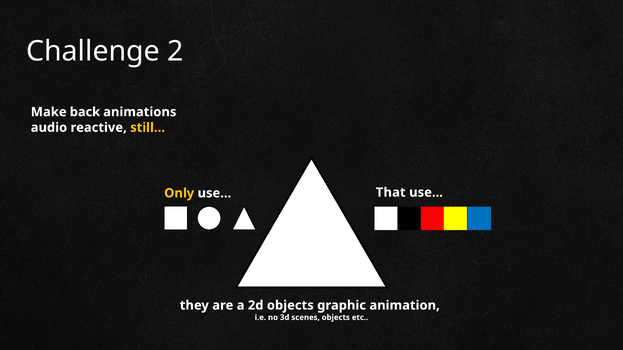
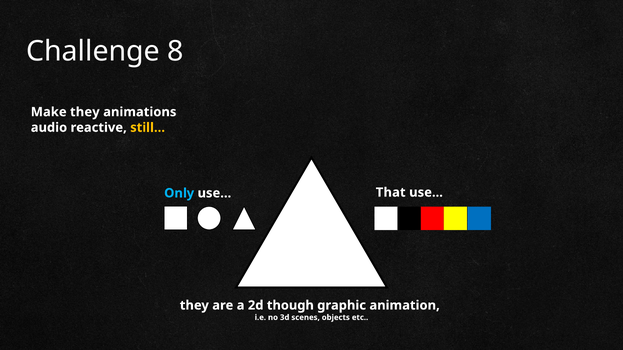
2: 2 -> 8
Make back: back -> they
Only colour: yellow -> light blue
2d objects: objects -> though
